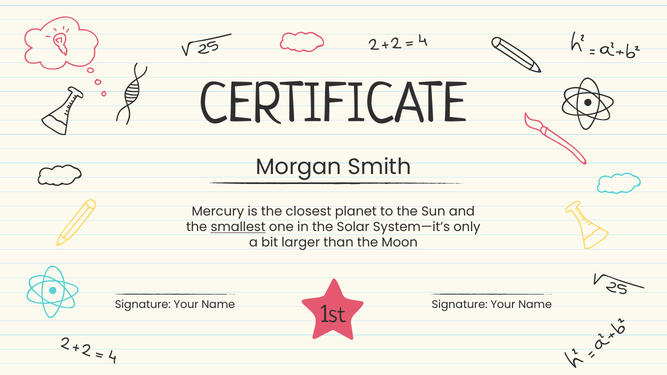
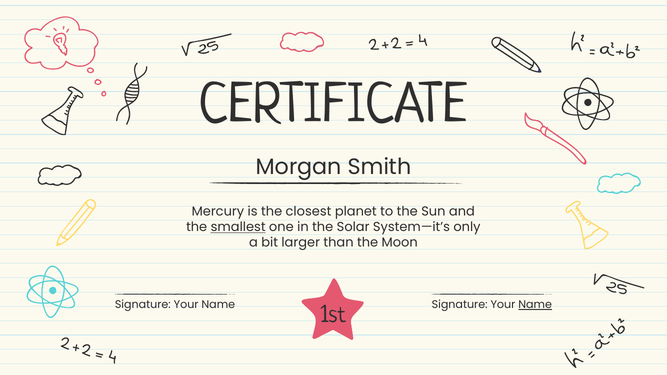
Name at (535, 305) underline: none -> present
